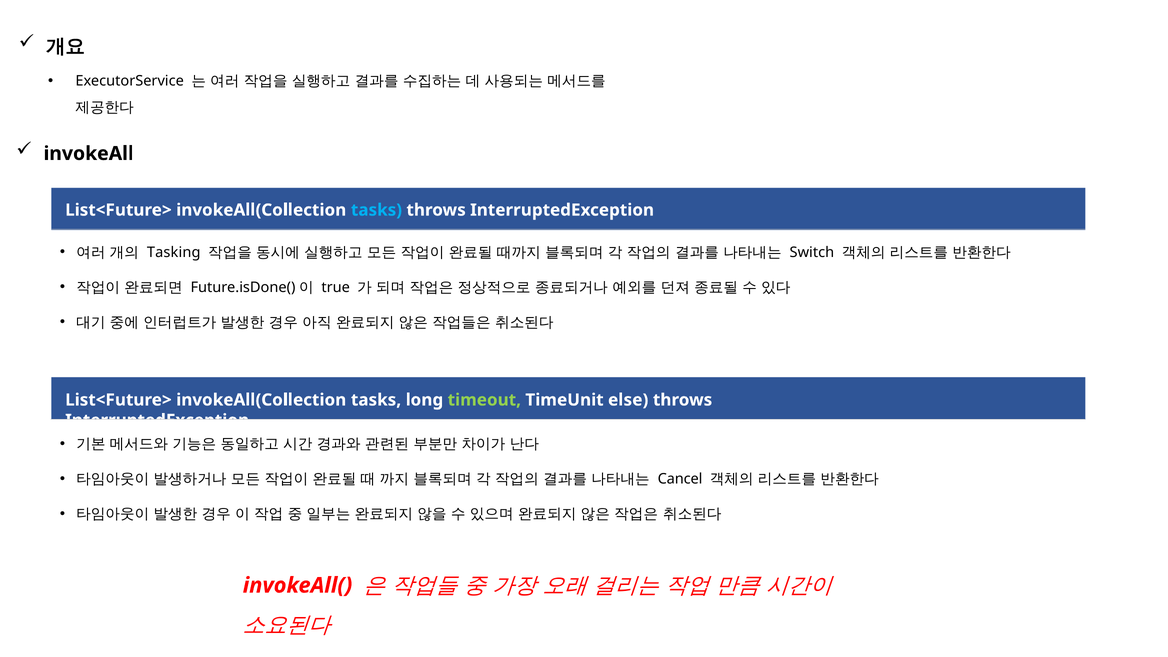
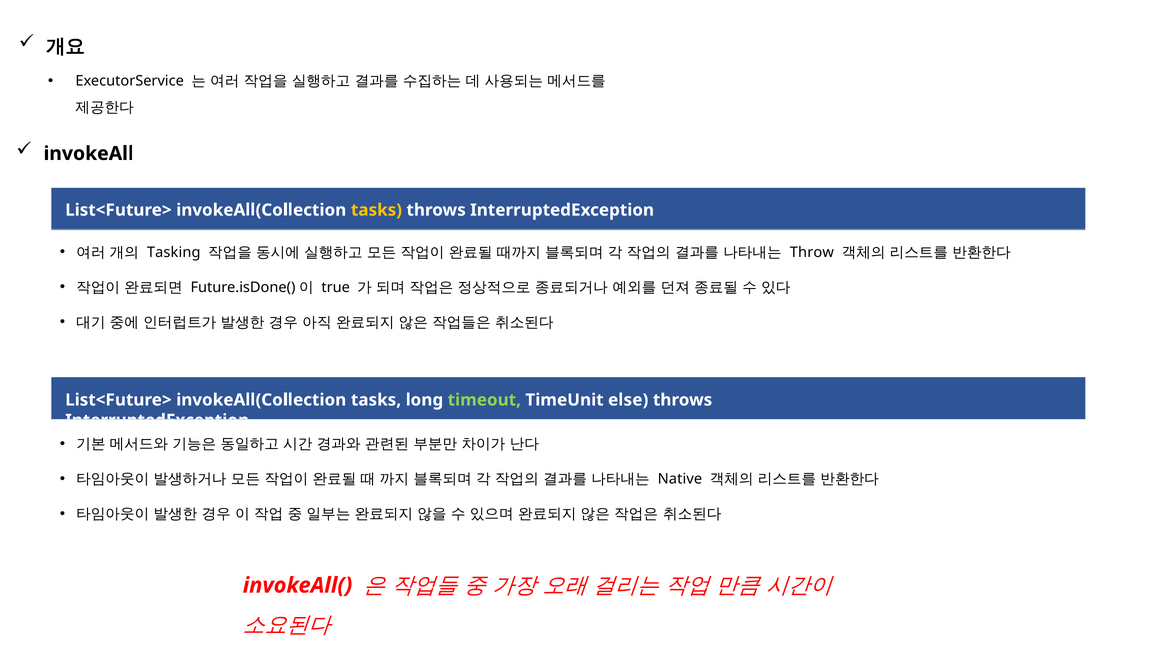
tasks at (376, 210) colour: light blue -> yellow
Switch: Switch -> Throw
Cancel: Cancel -> Native
